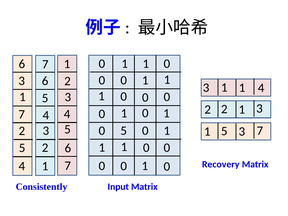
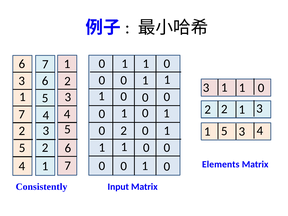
1 4: 4 -> 0
0 5: 5 -> 2
1 7: 7 -> 4
Recovery: Recovery -> Elements
